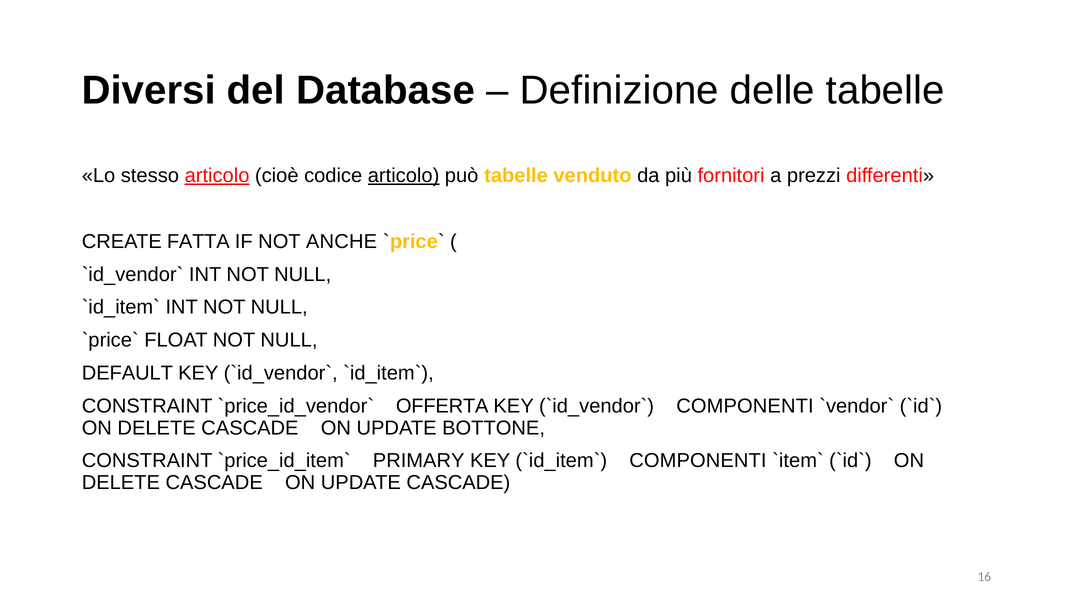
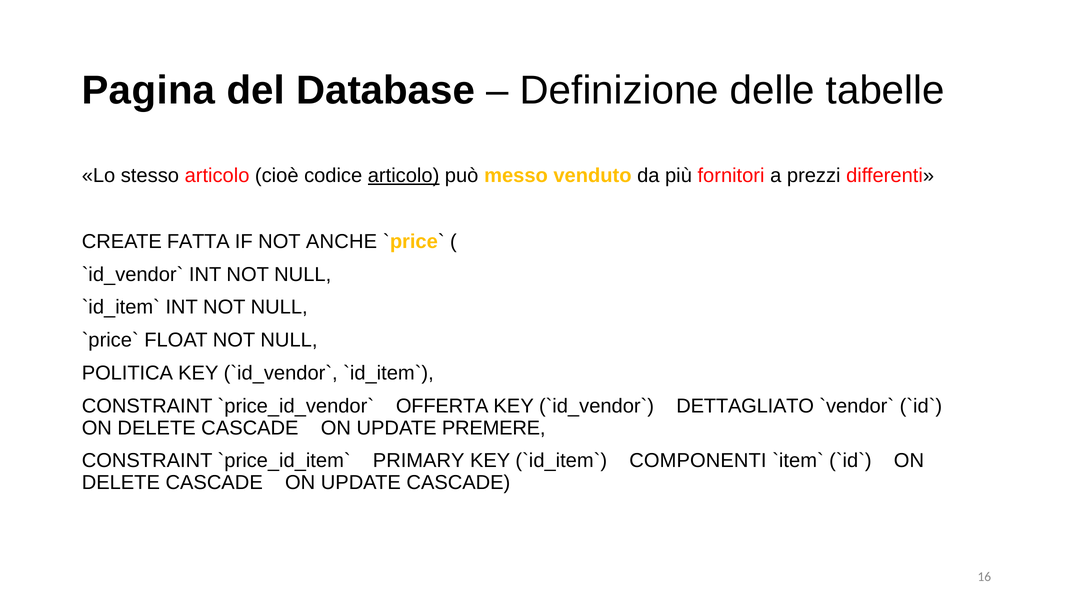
Diversi: Diversi -> Pagina
articolo at (217, 175) underline: present -> none
può tabelle: tabelle -> messo
DEFAULT: DEFAULT -> POLITICA
COMPONENTI at (745, 406): COMPONENTI -> DETTAGLIATO
BOTTONE: BOTTONE -> PREMERE
